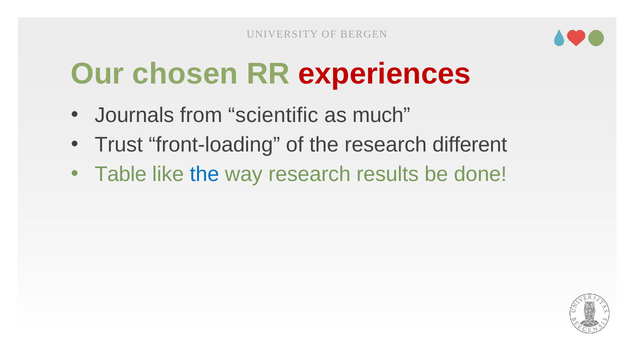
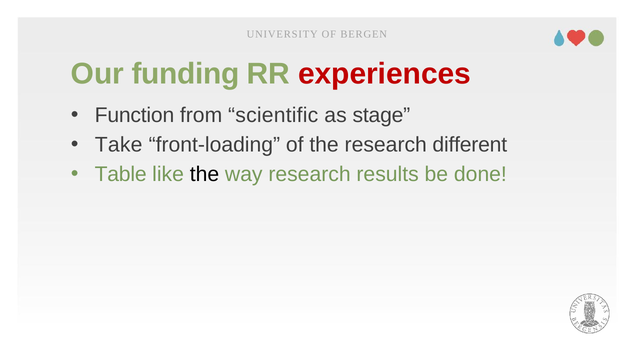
chosen: chosen -> funding
Journals: Journals -> Function
much: much -> stage
Trust: Trust -> Take
the at (204, 174) colour: blue -> black
